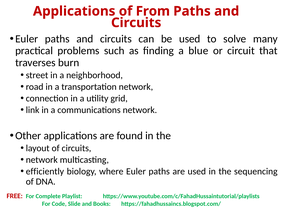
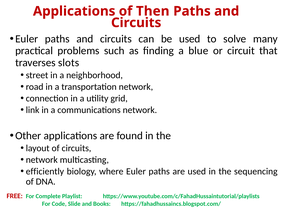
From: From -> Then
burn: burn -> slots
